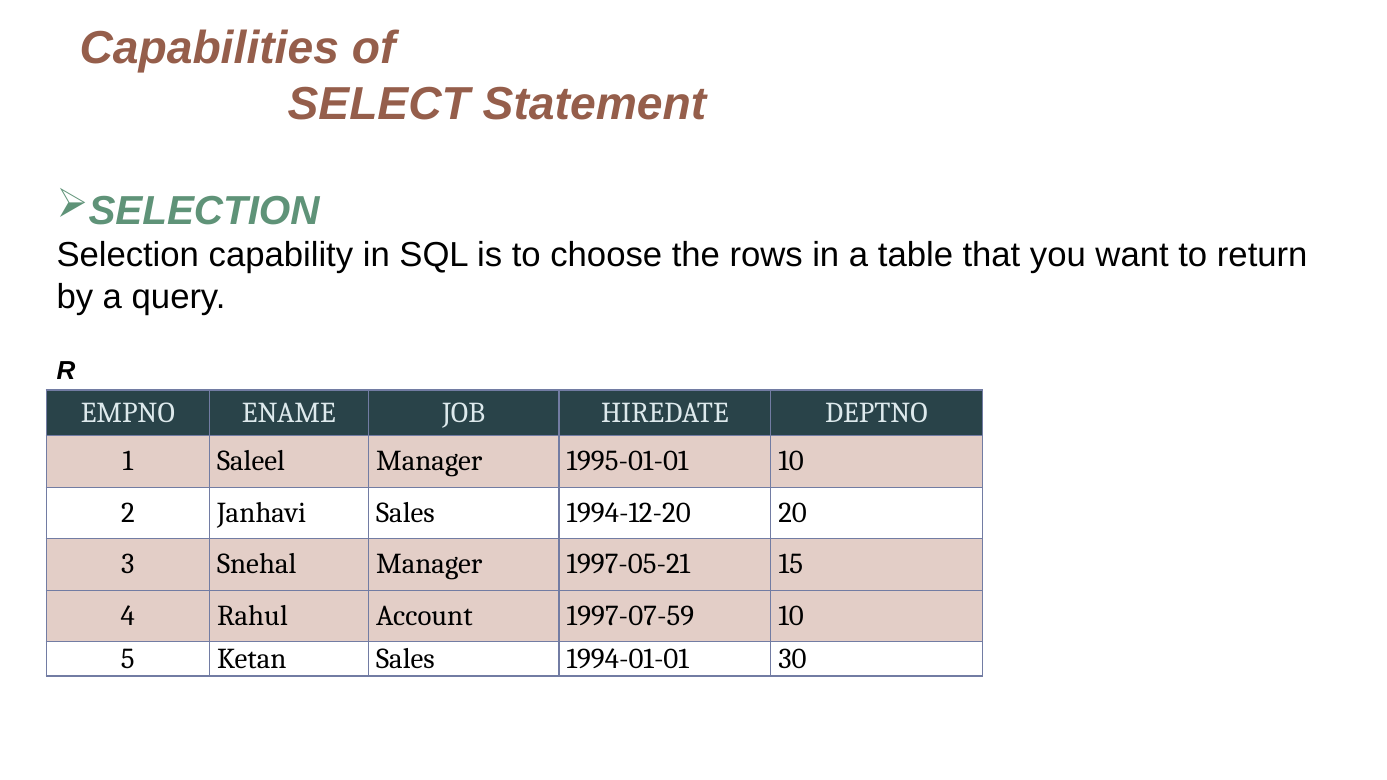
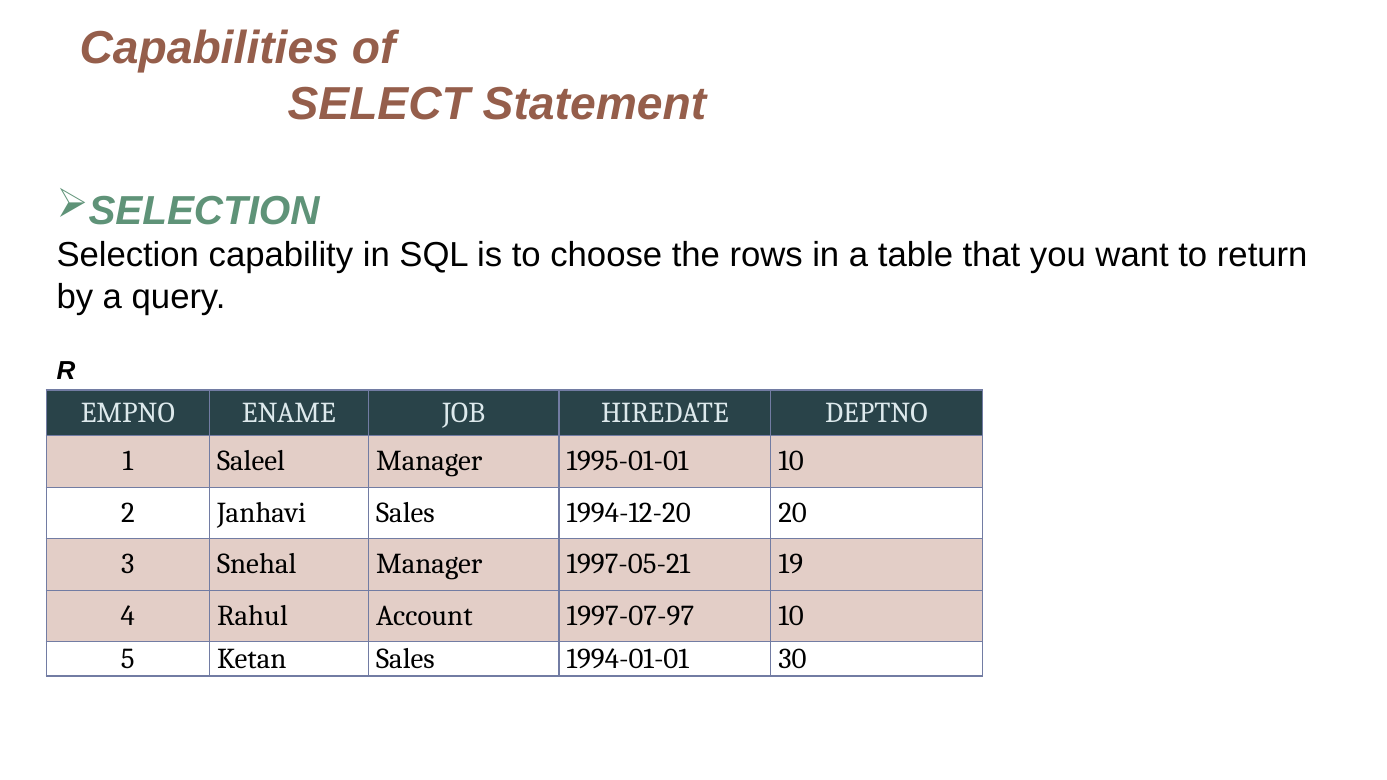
15: 15 -> 19
1997-07-59: 1997-07-59 -> 1997-07-97
